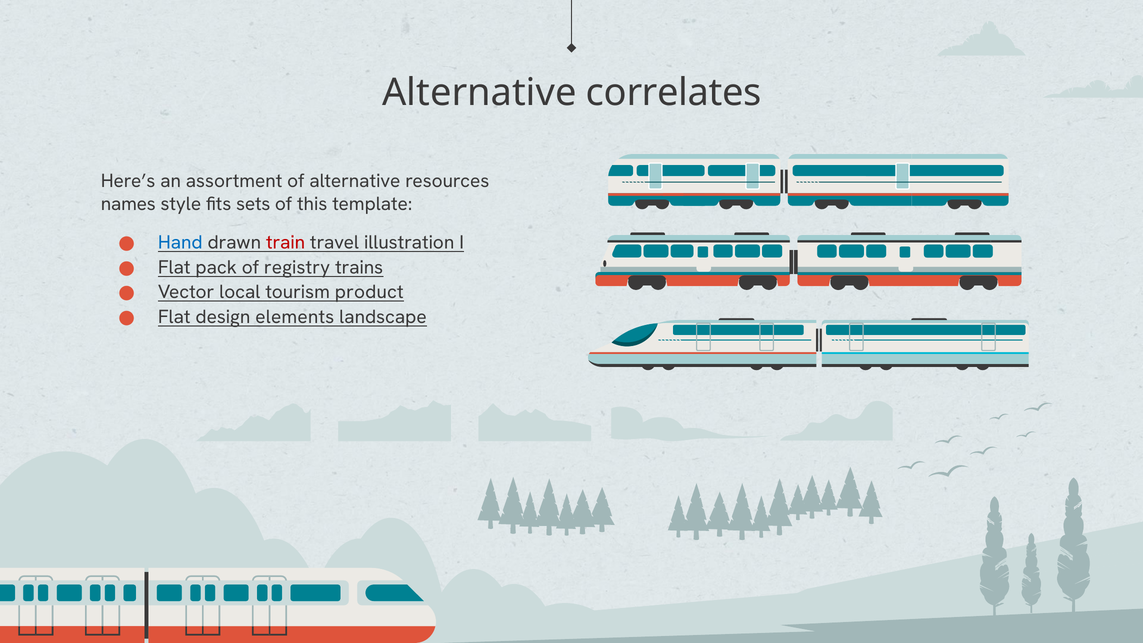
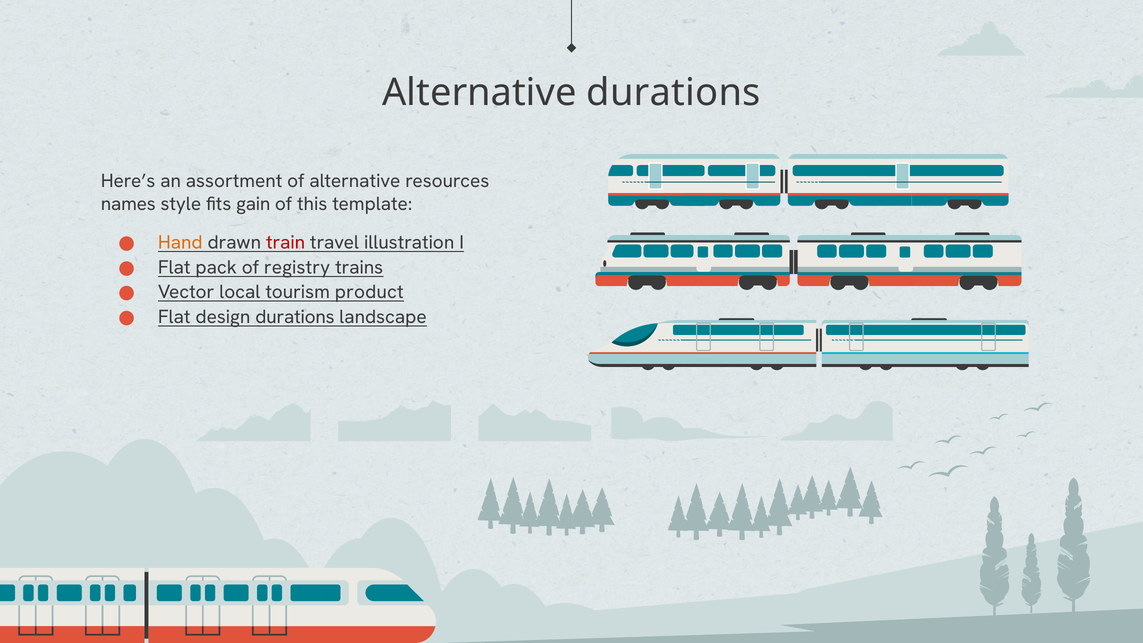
Alternative correlates: correlates -> durations
sets: sets -> gain
Hand colour: blue -> orange
design elements: elements -> durations
